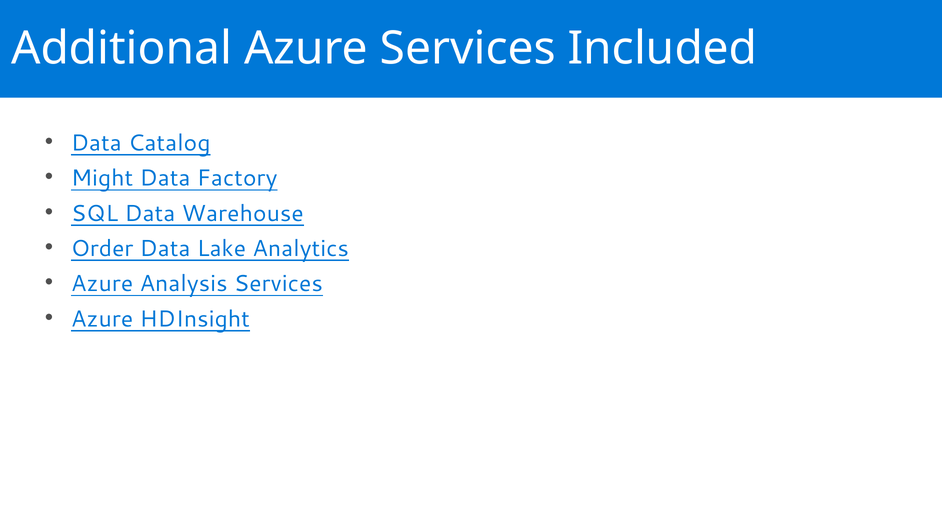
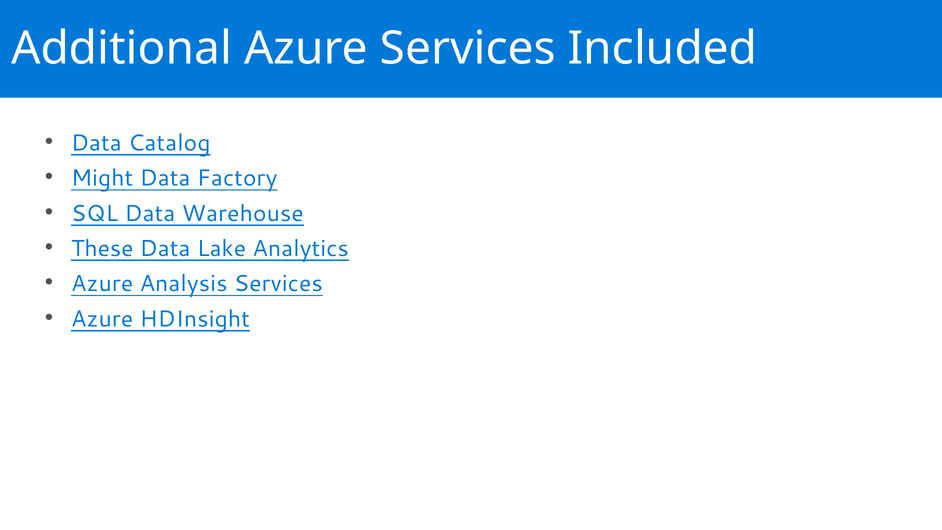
Order: Order -> These
